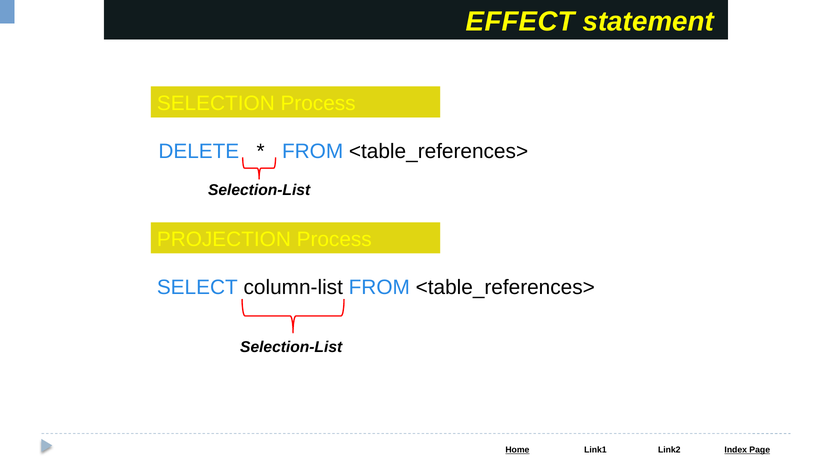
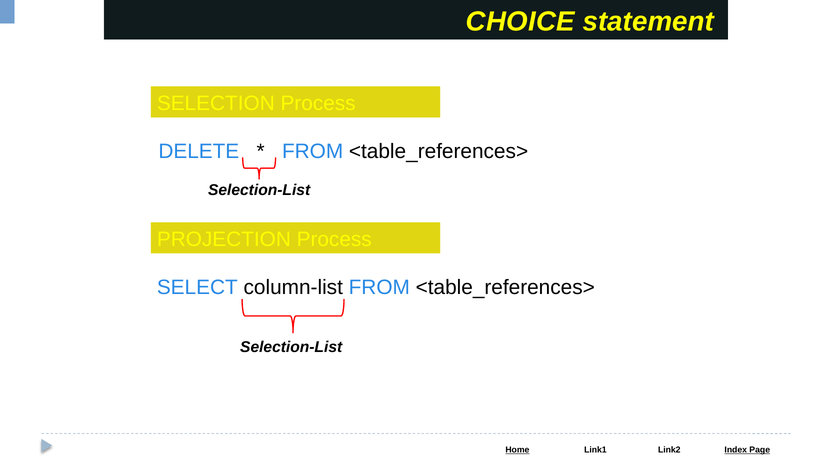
EFFECT: EFFECT -> CHOICE
